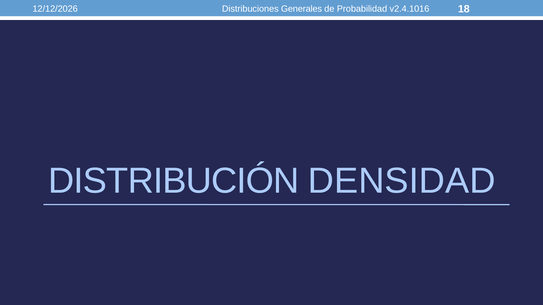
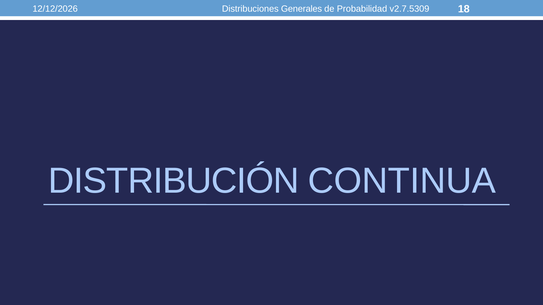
v2.4.1016: v2.4.1016 -> v2.7.5309
DENSIDAD: DENSIDAD -> CONTINUA
